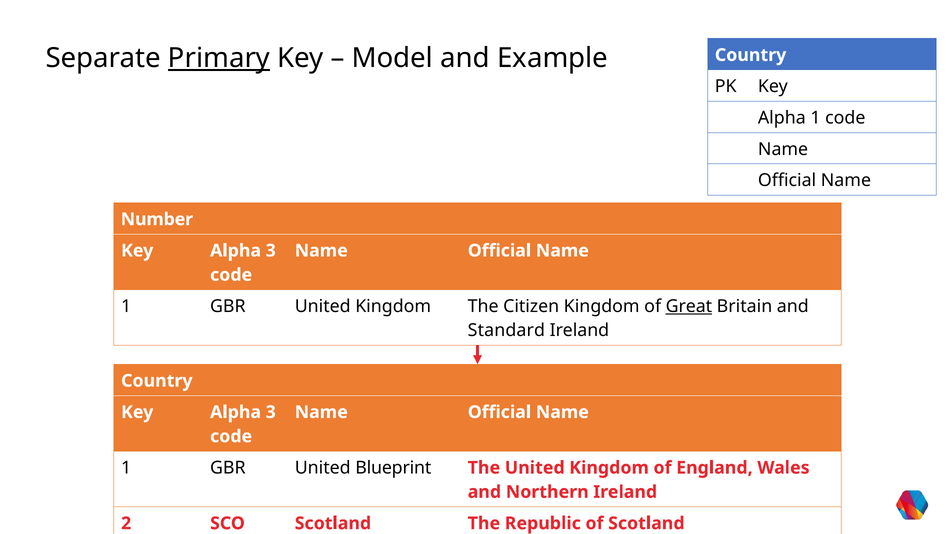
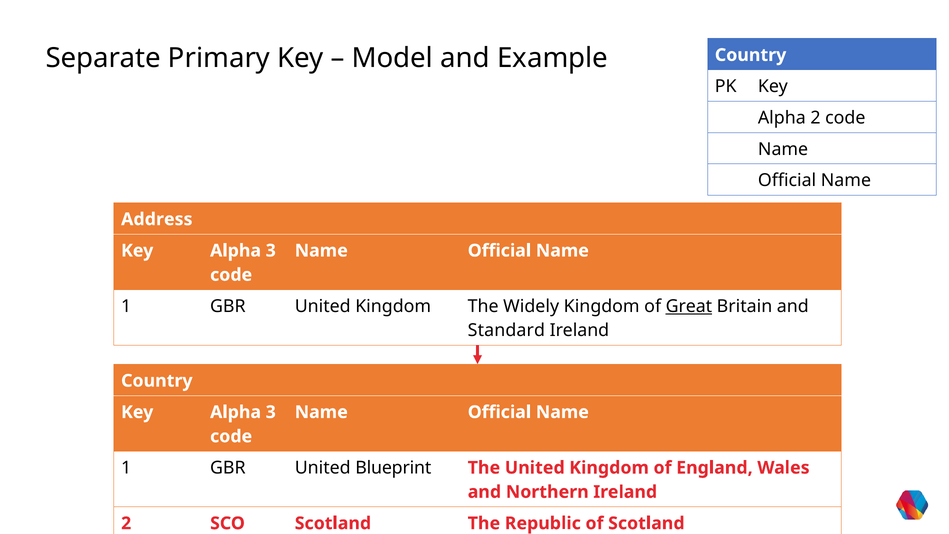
Primary underline: present -> none
Alpha 1: 1 -> 2
Number: Number -> Address
Citizen: Citizen -> Widely
